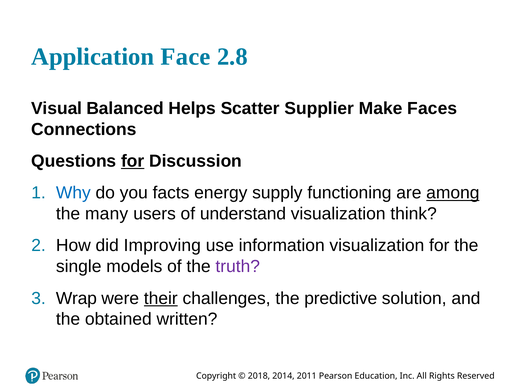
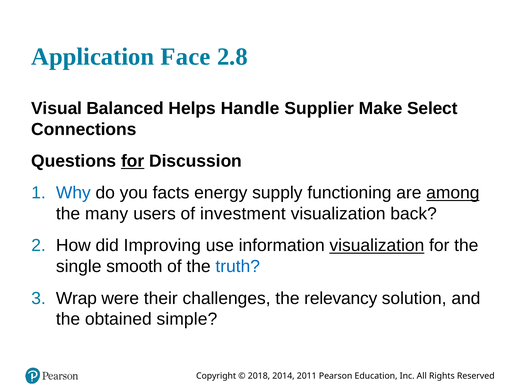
Scatter: Scatter -> Handle
Faces: Faces -> Select
understand: understand -> investment
think: think -> back
visualization at (377, 245) underline: none -> present
models: models -> smooth
truth colour: purple -> blue
their underline: present -> none
predictive: predictive -> relevancy
written: written -> simple
